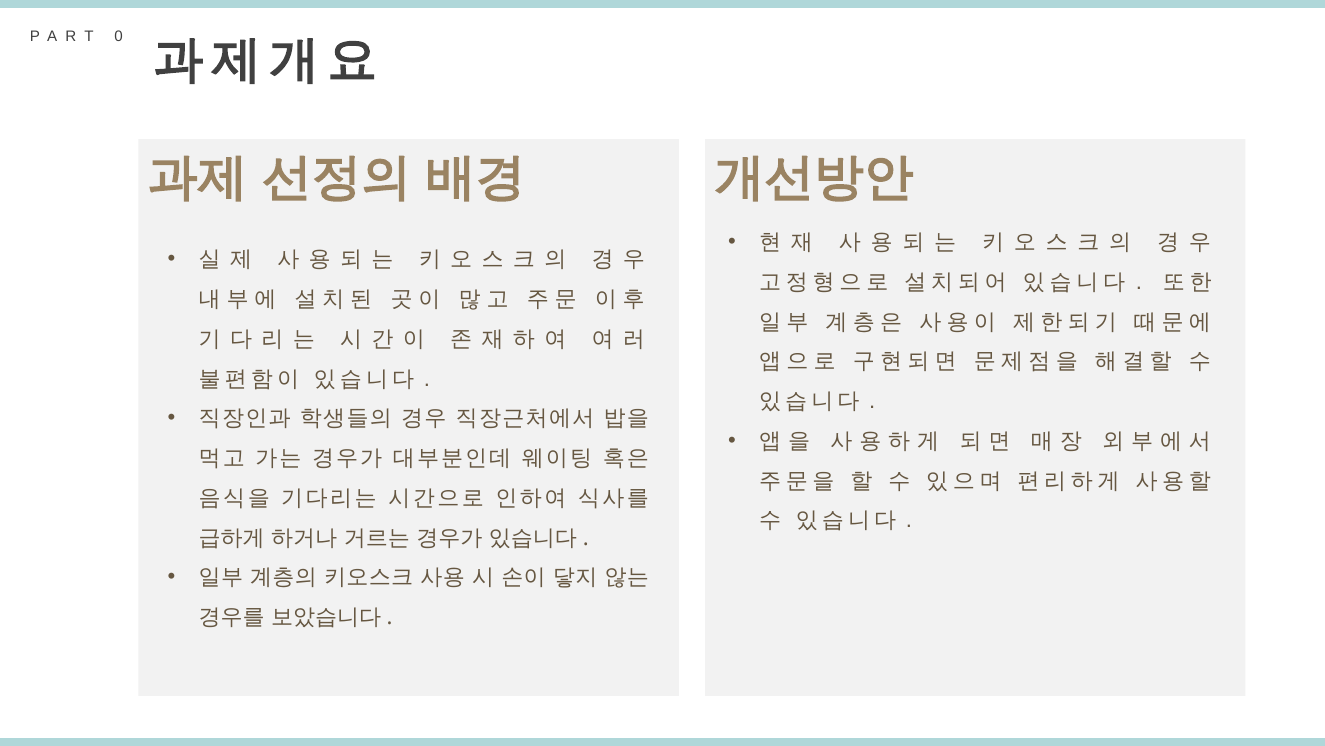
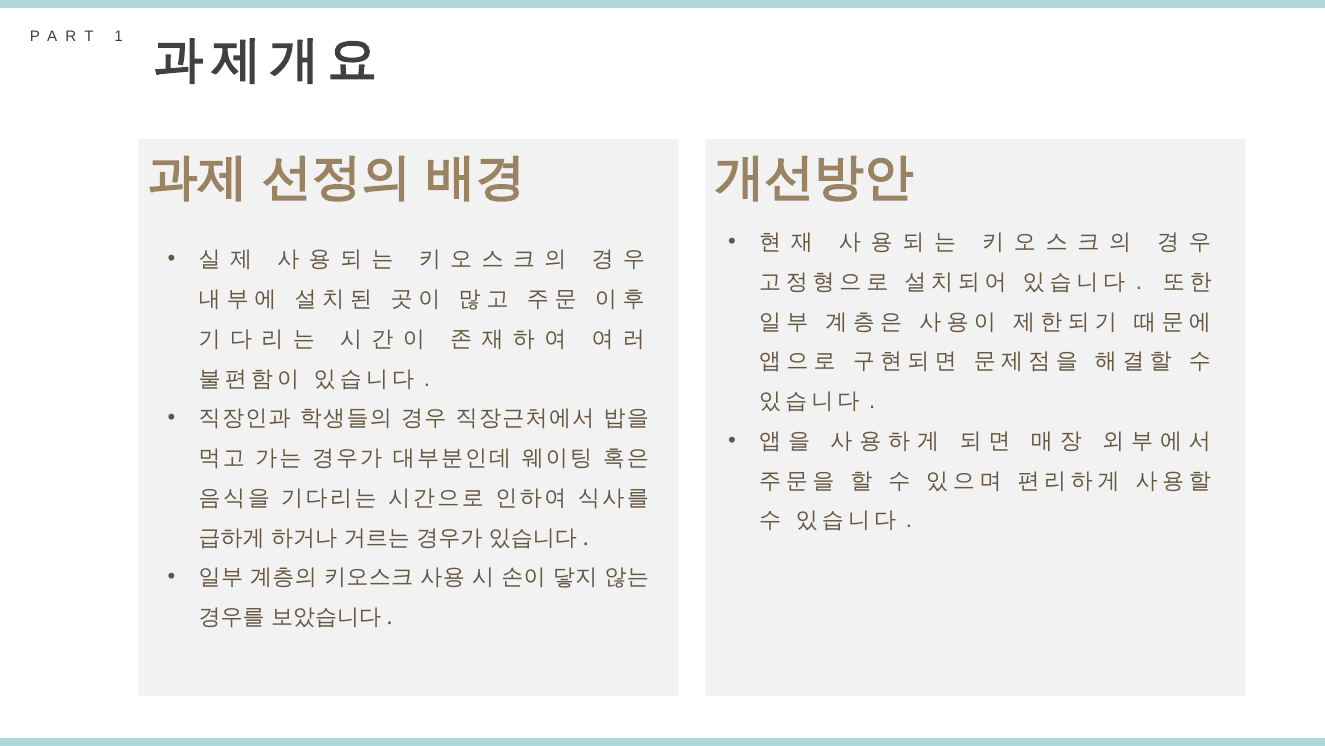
0: 0 -> 1
